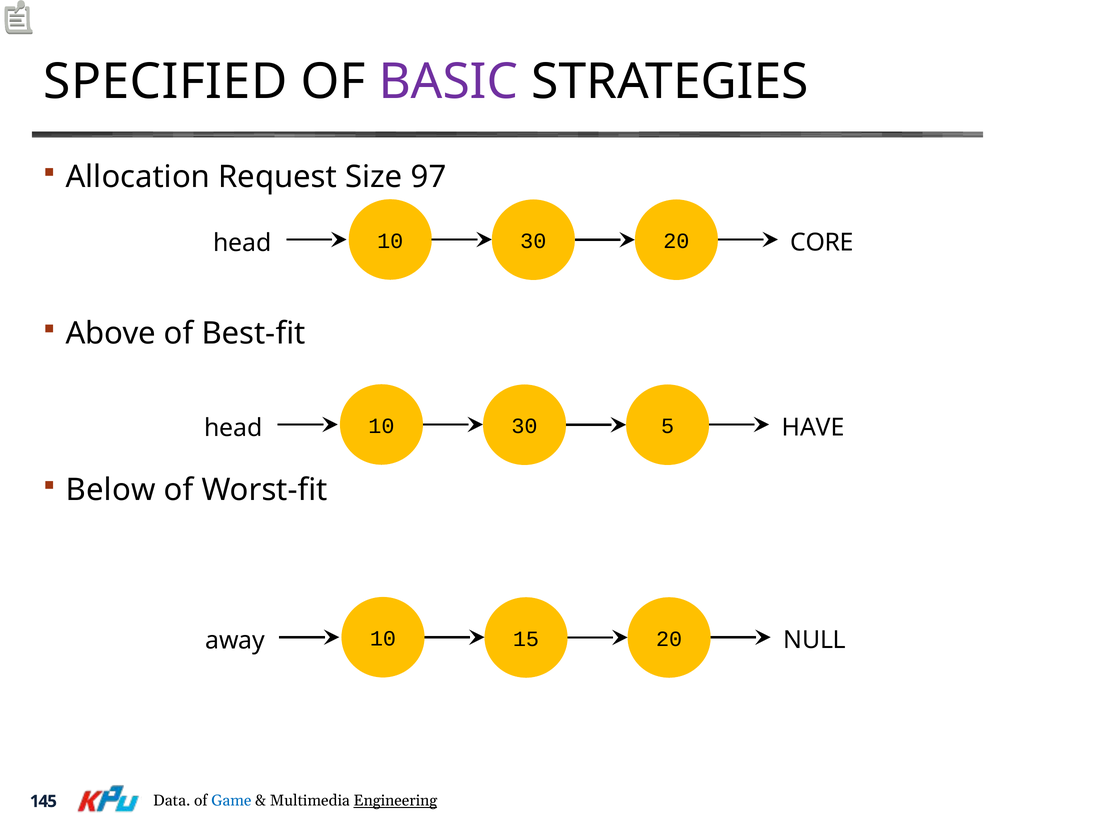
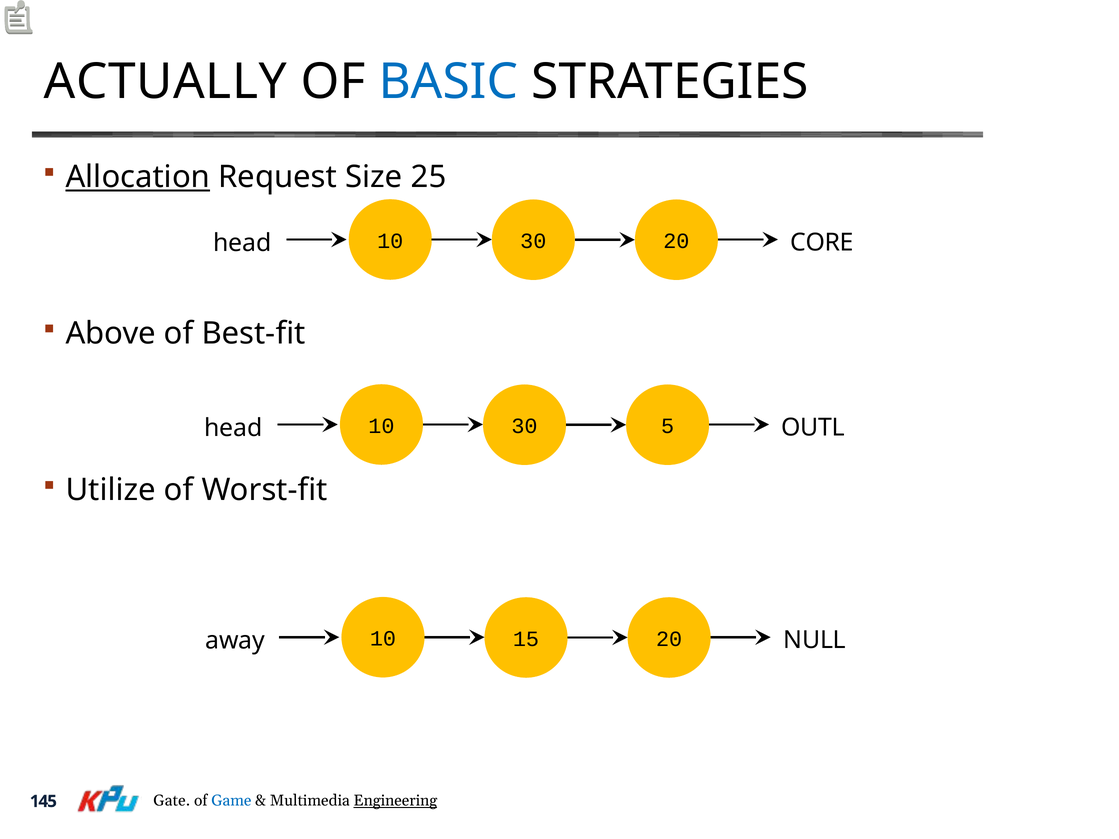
SPECIFIED: SPECIFIED -> ACTUALLY
BASIC colour: purple -> blue
Allocation underline: none -> present
97: 97 -> 25
HAVE: HAVE -> OUTL
Below: Below -> Utilize
Data: Data -> Gate
